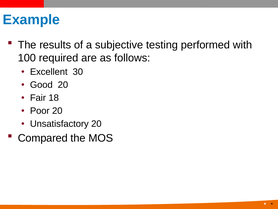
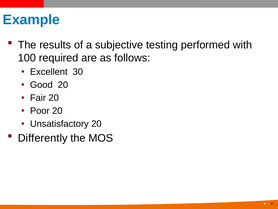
Fair 18: 18 -> 20
Compared: Compared -> Differently
